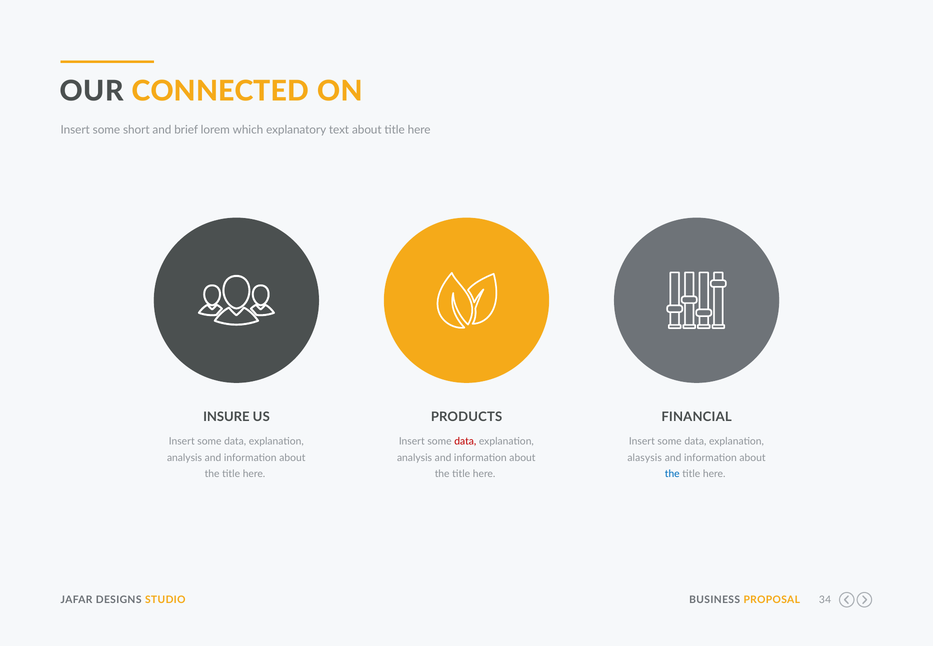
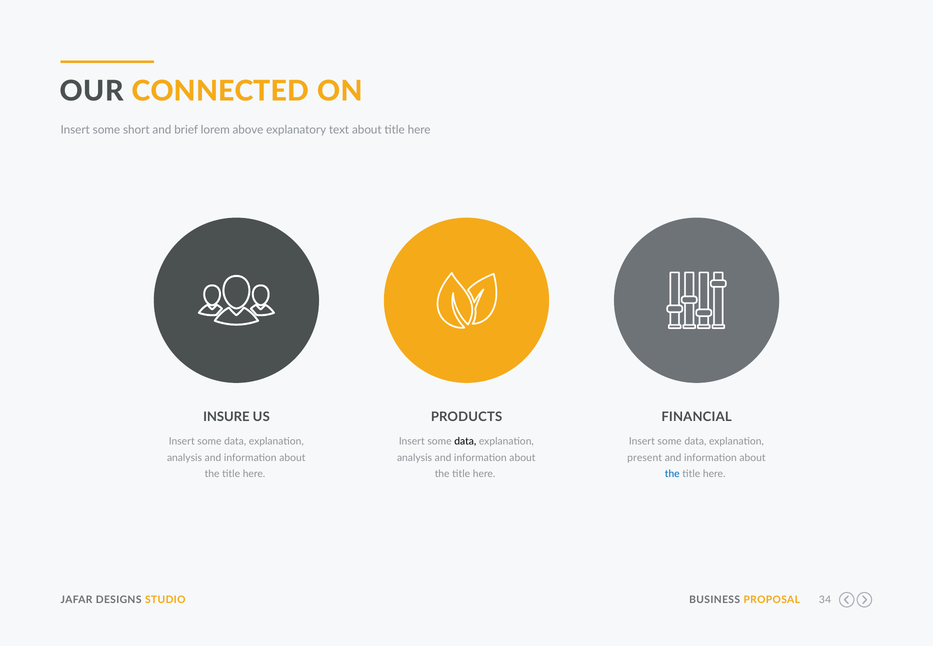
which: which -> above
data at (465, 441) colour: red -> black
alasysis: alasysis -> present
